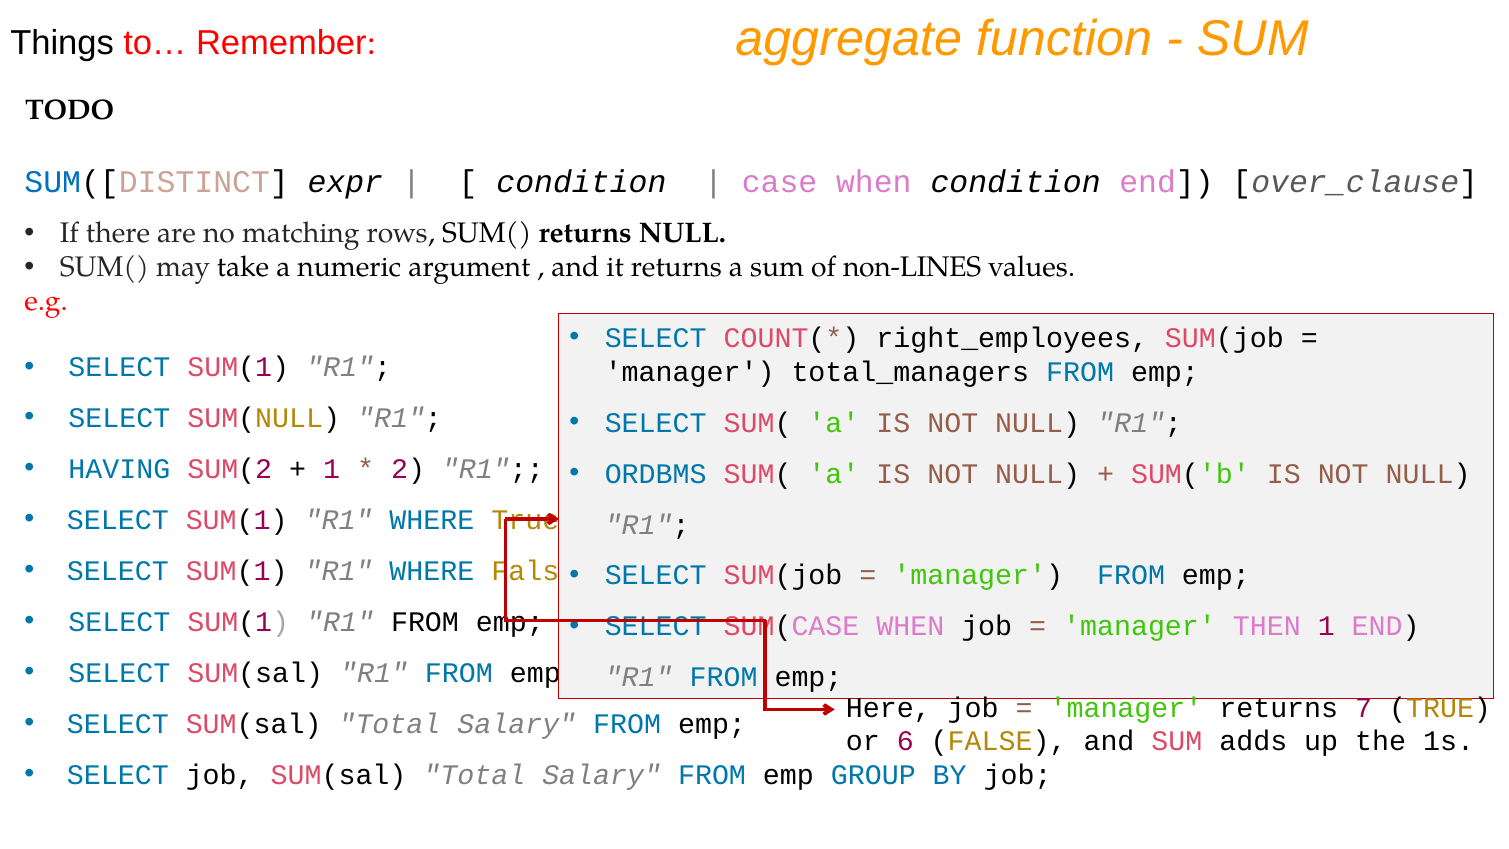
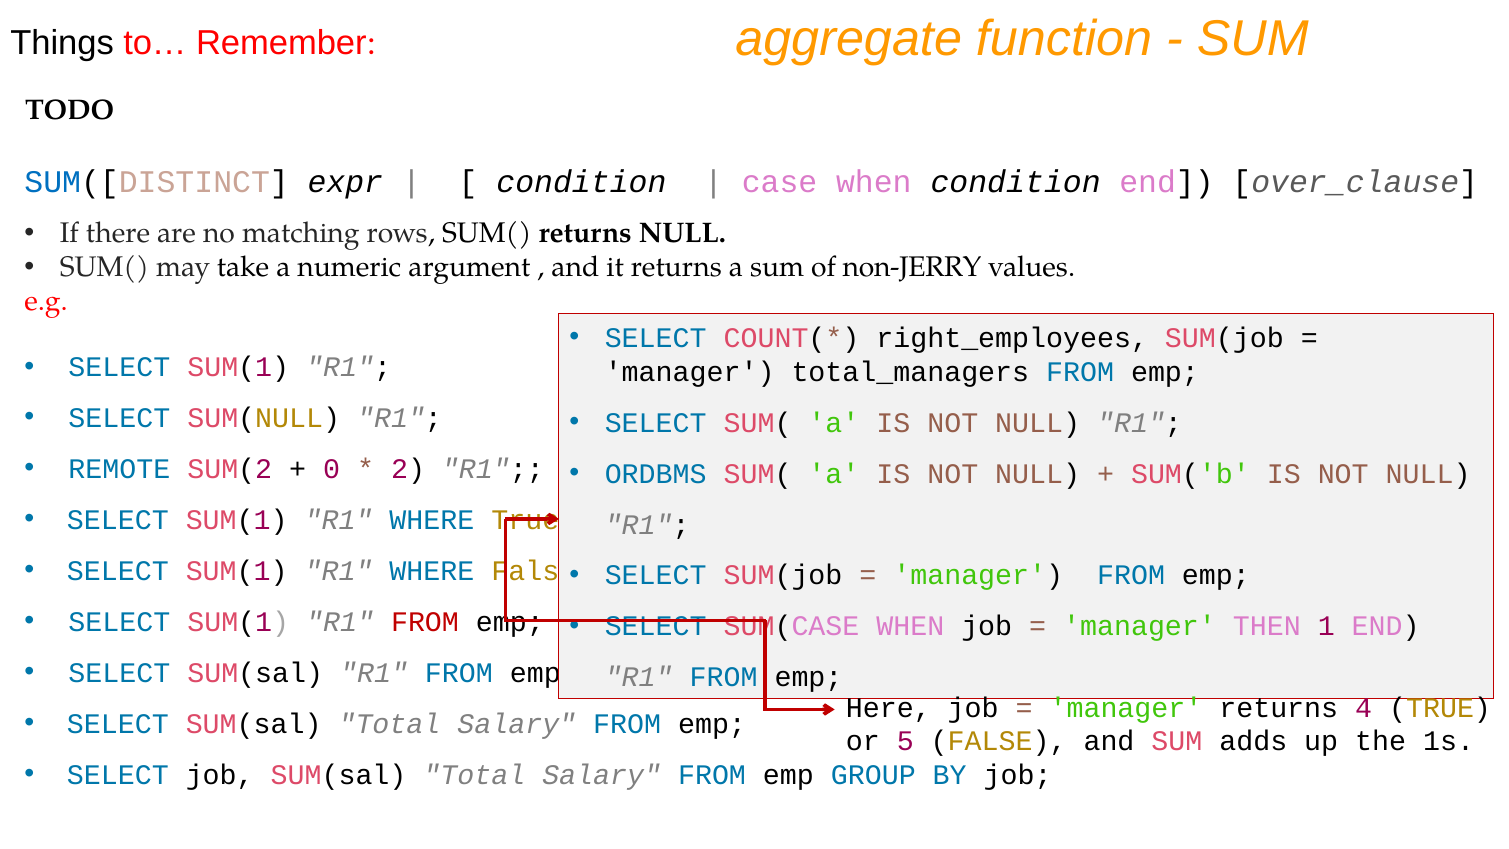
non-LINES: non-LINES -> non-JERRY
HAVING: HAVING -> REMOTE
1 at (332, 469): 1 -> 0
FROM at (425, 622) colour: black -> red
7: 7 -> 4
6: 6 -> 5
